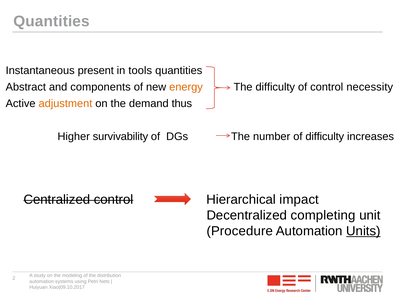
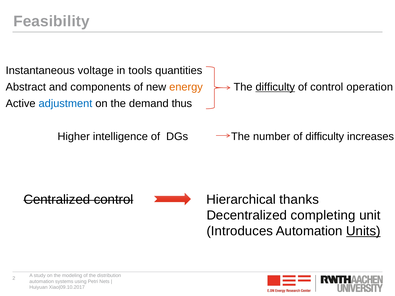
Quantities at (51, 21): Quantities -> Feasibility
present: present -> voltage
difficulty at (275, 87) underline: none -> present
necessity: necessity -> operation
adjustment colour: orange -> blue
survivability: survivability -> intelligence
impact: impact -> thanks
Procedure: Procedure -> Introduces
